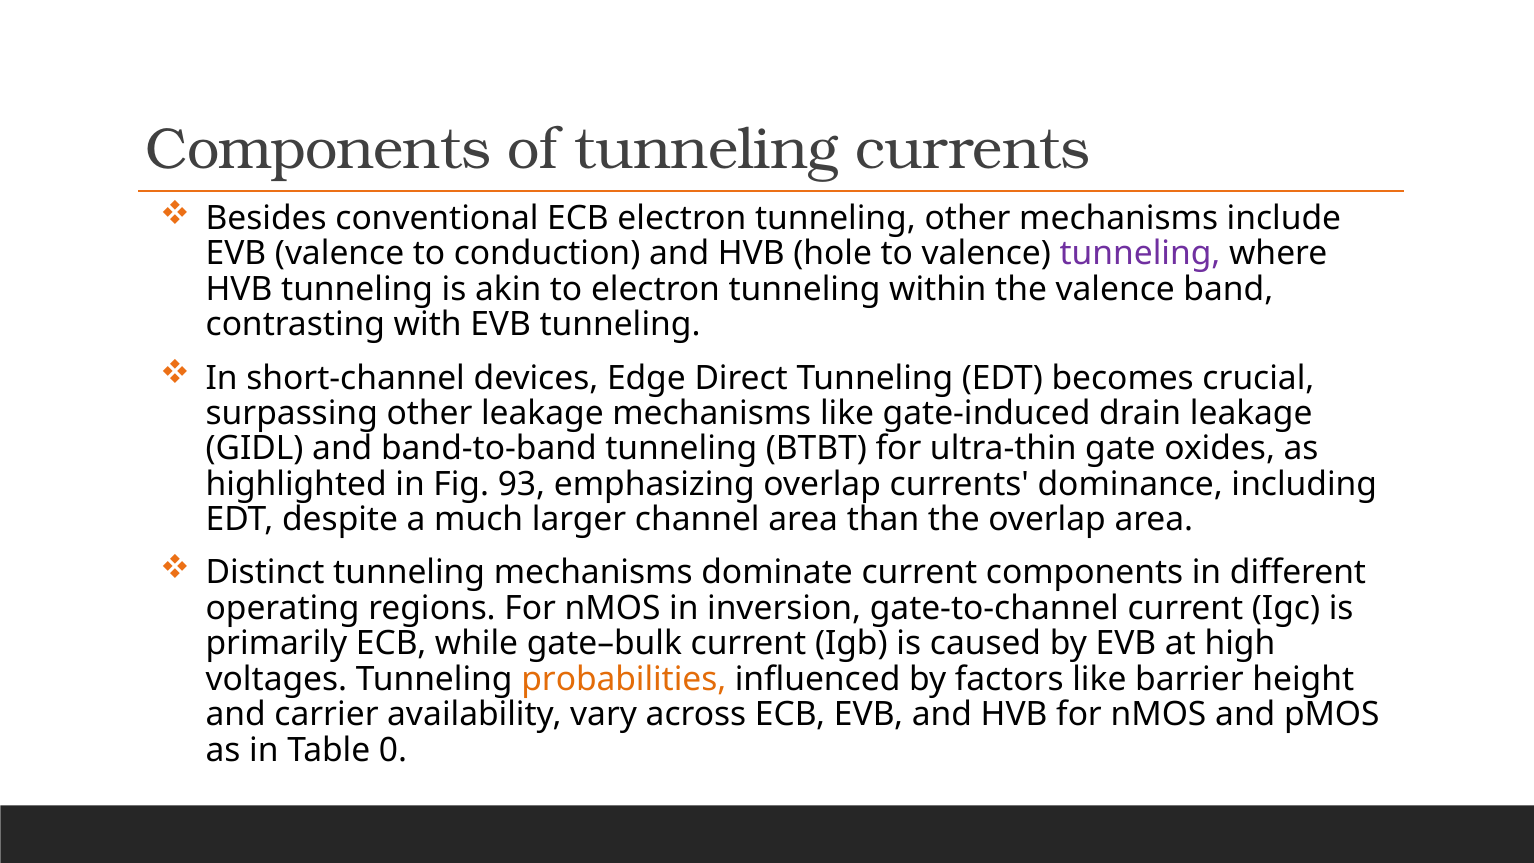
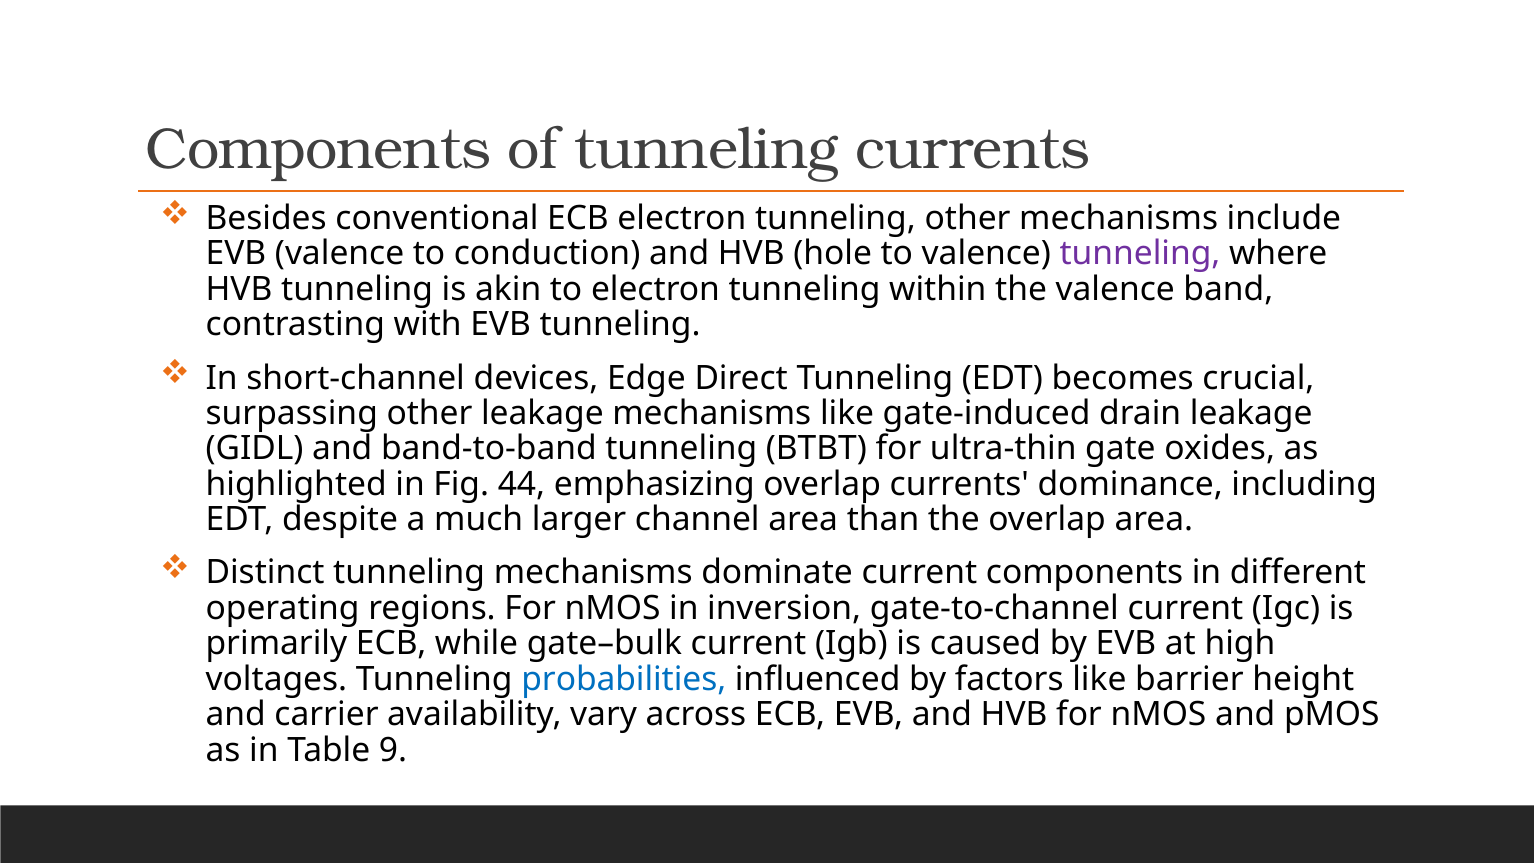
93: 93 -> 44
probabilities colour: orange -> blue
0: 0 -> 9
